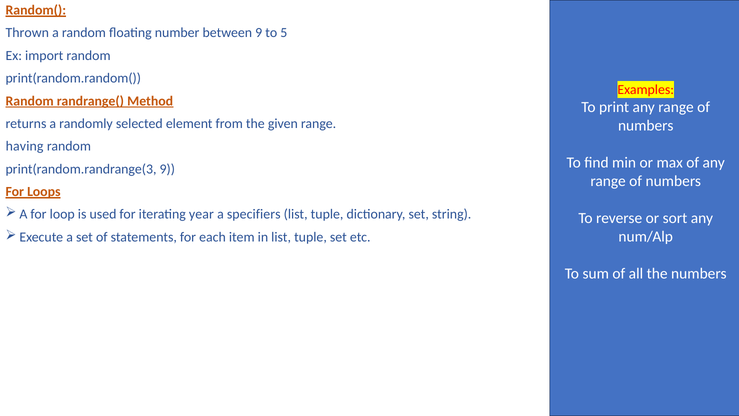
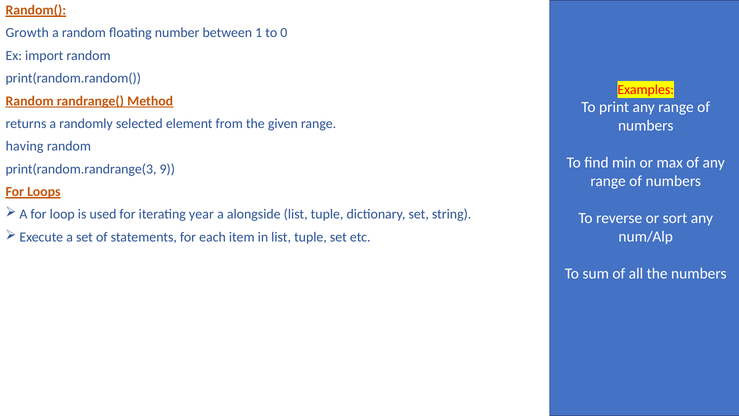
Thrown: Thrown -> Growth
between 9: 9 -> 1
5: 5 -> 0
specifiers: specifiers -> alongside
